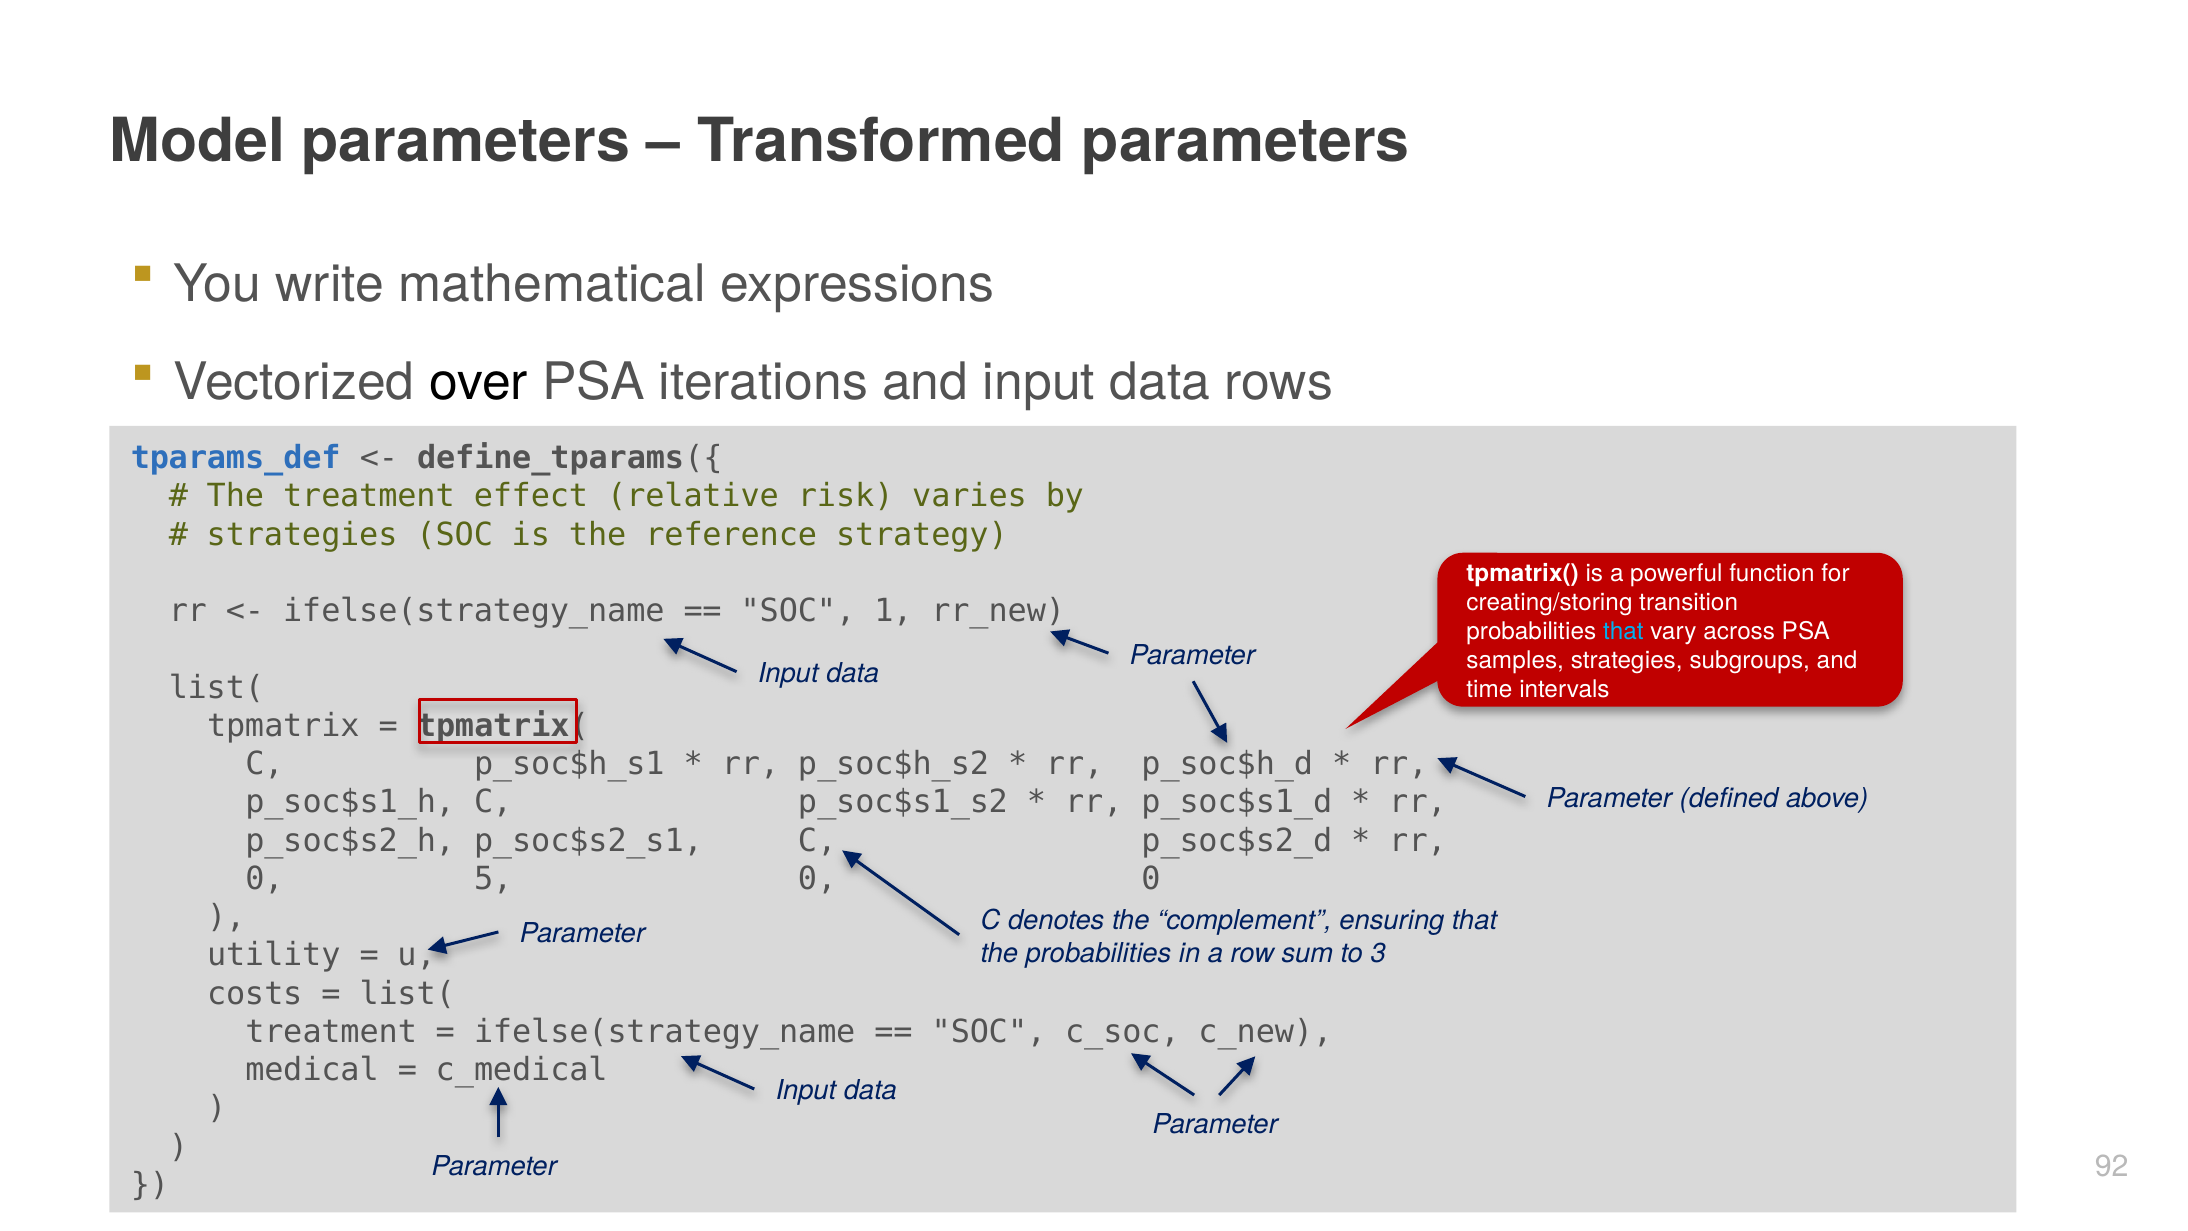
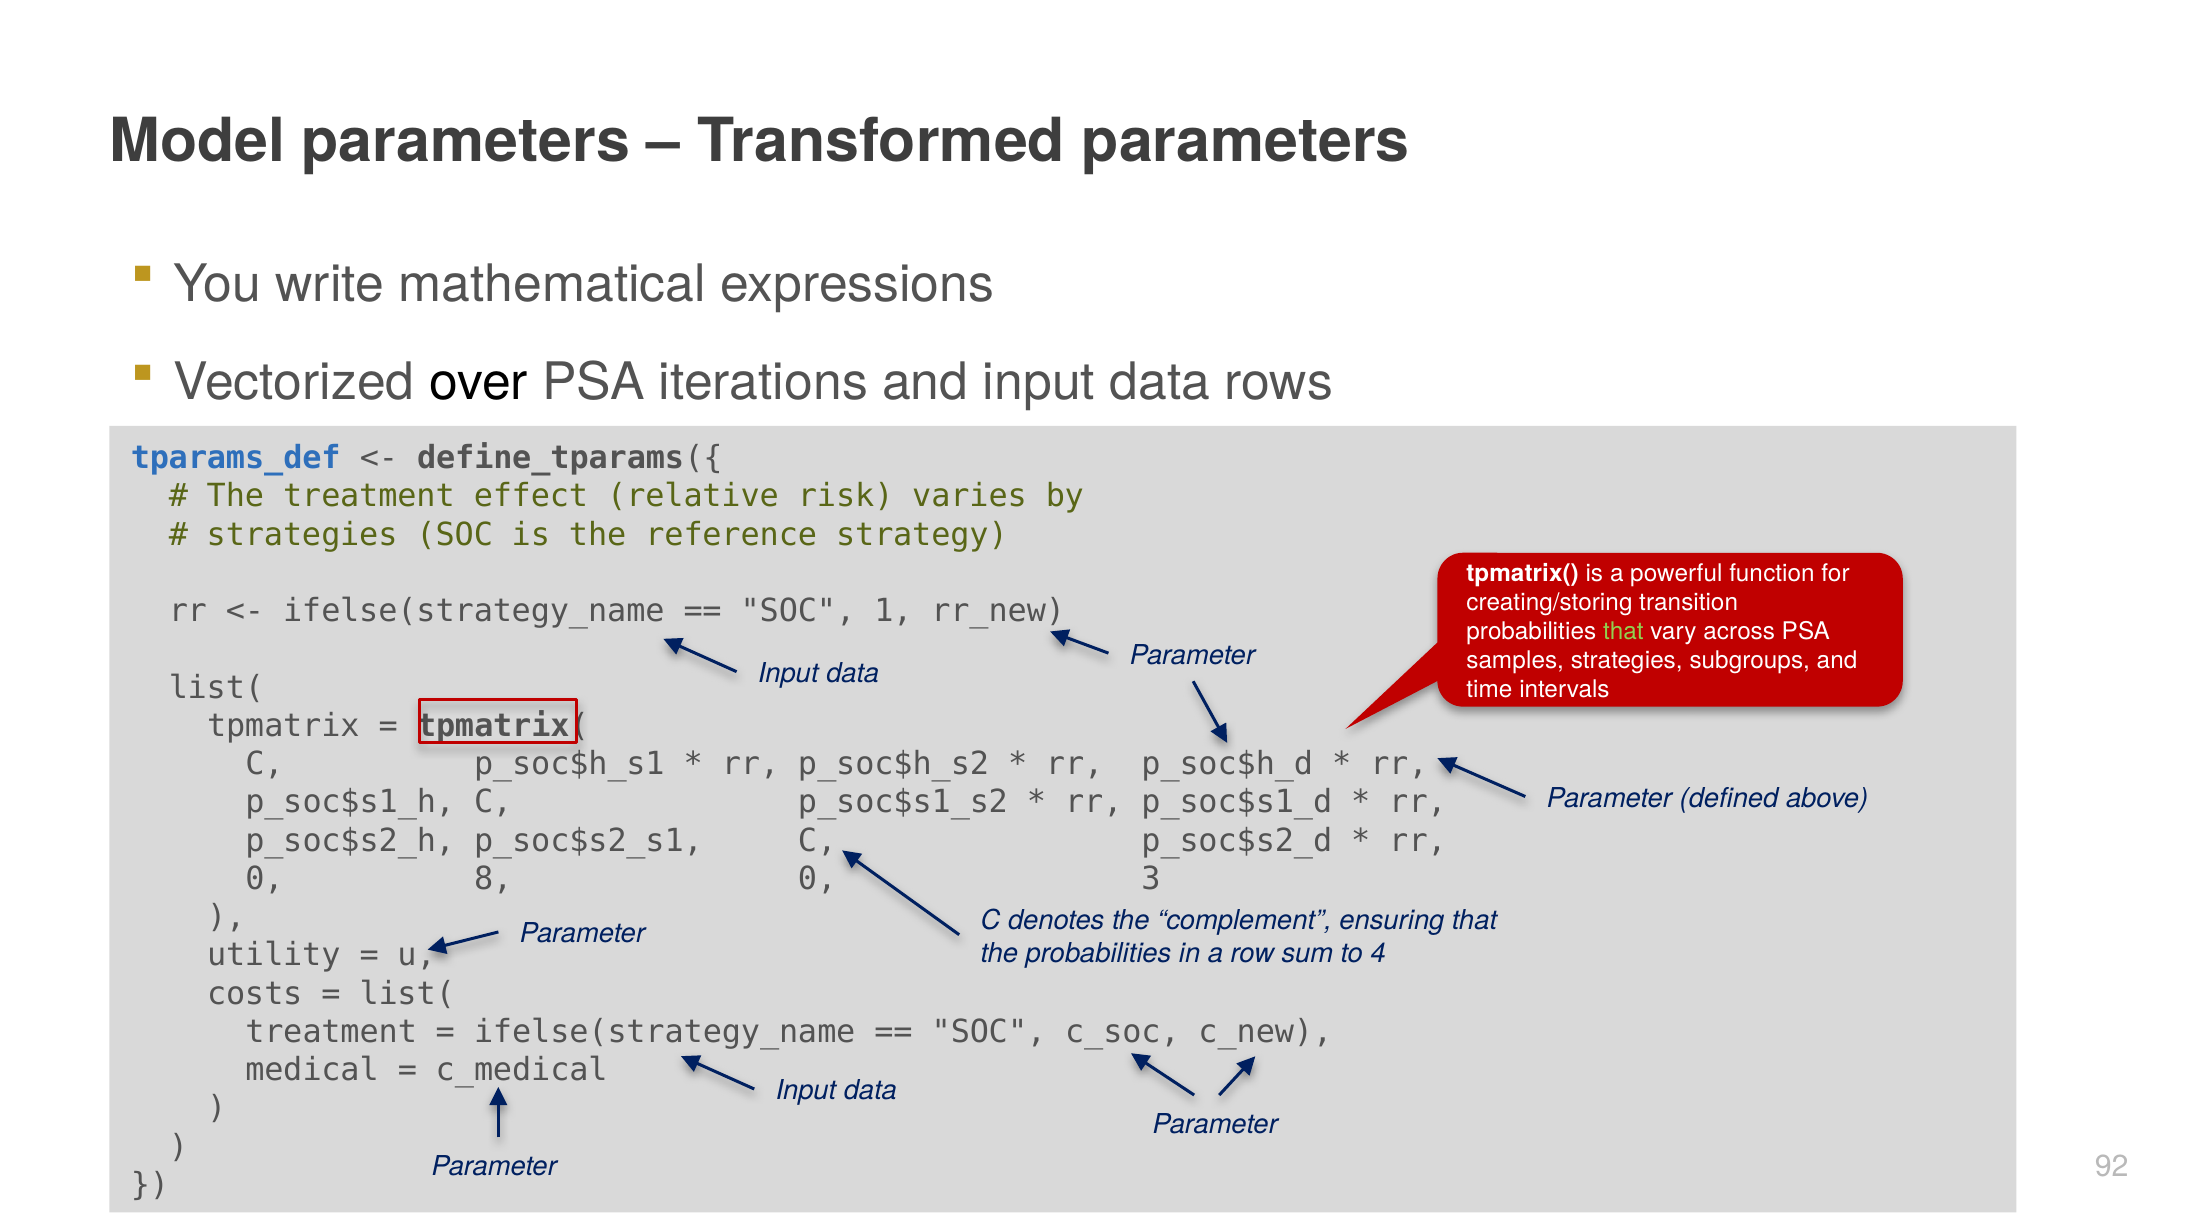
that at (1623, 631) colour: light blue -> light green
5: 5 -> 8
0 0: 0 -> 3
3: 3 -> 4
